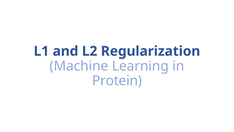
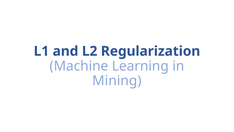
Protein: Protein -> Mining
